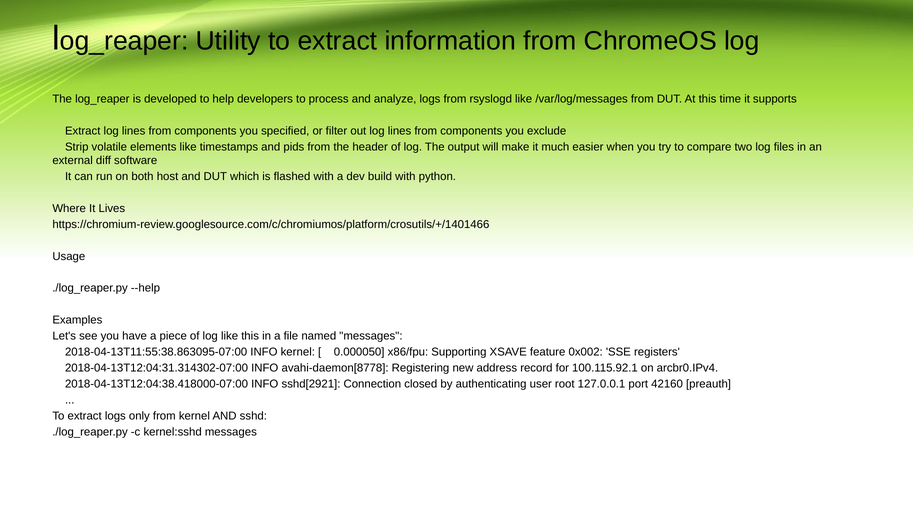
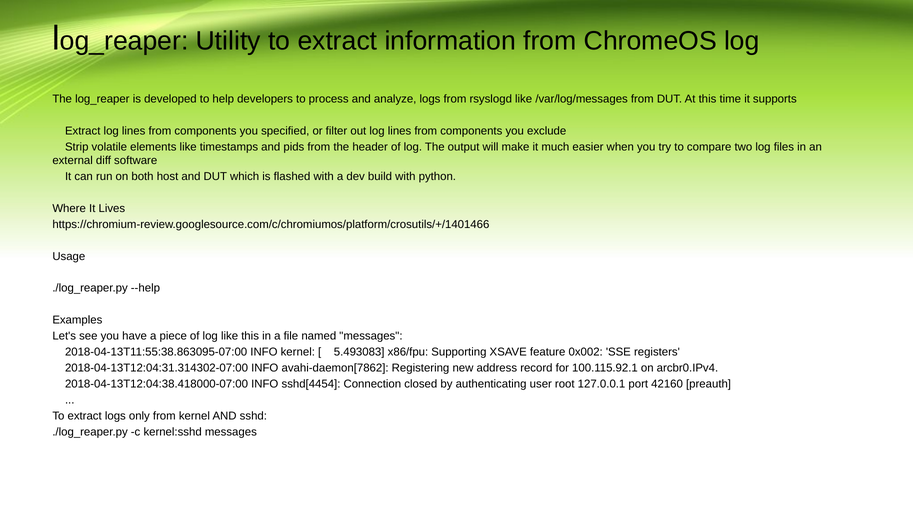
0.000050: 0.000050 -> 5.493083
avahi-daemon[8778: avahi-daemon[8778 -> avahi-daemon[7862
sshd[2921: sshd[2921 -> sshd[4454
